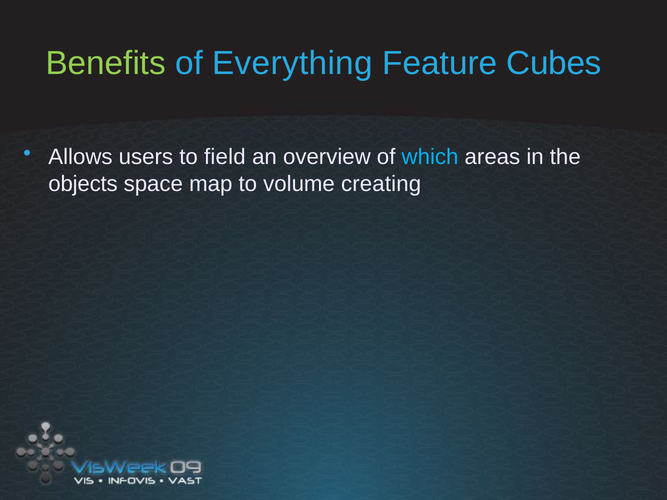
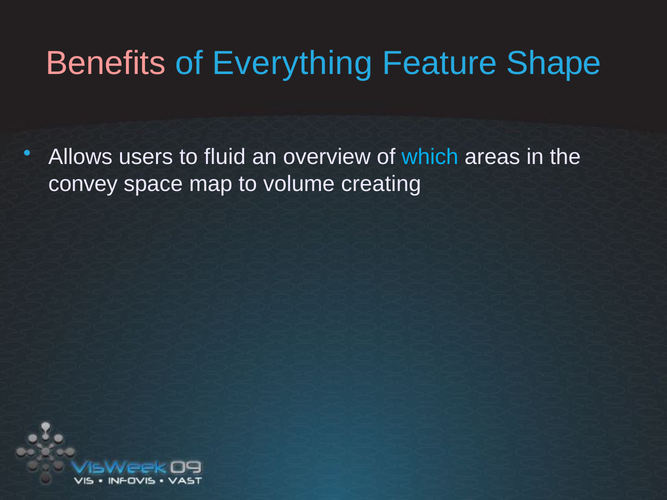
Benefits colour: light green -> pink
Cubes: Cubes -> Shape
field: field -> fluid
objects: objects -> convey
